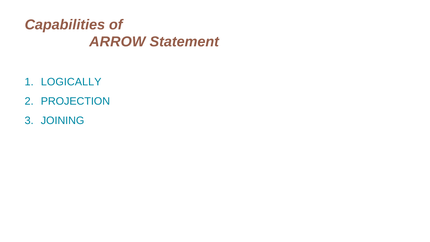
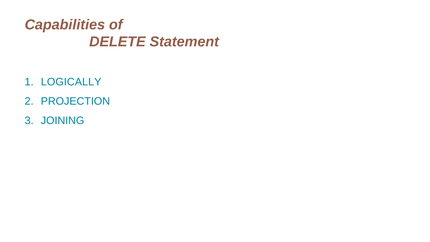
ARROW: ARROW -> DELETE
